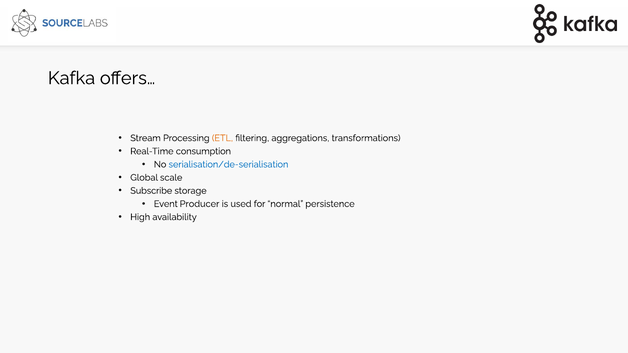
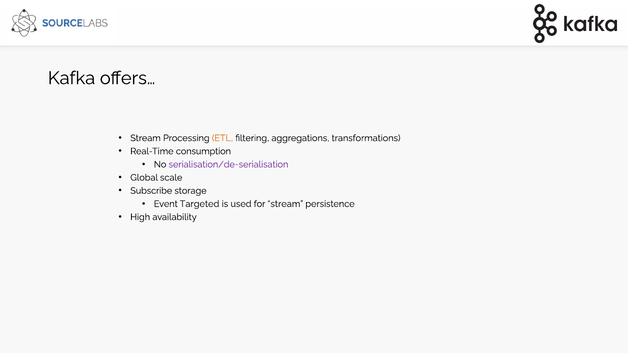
serialisation/de-serialisation colour: blue -> purple
Producer: Producer -> Targeted
for normal: normal -> stream
